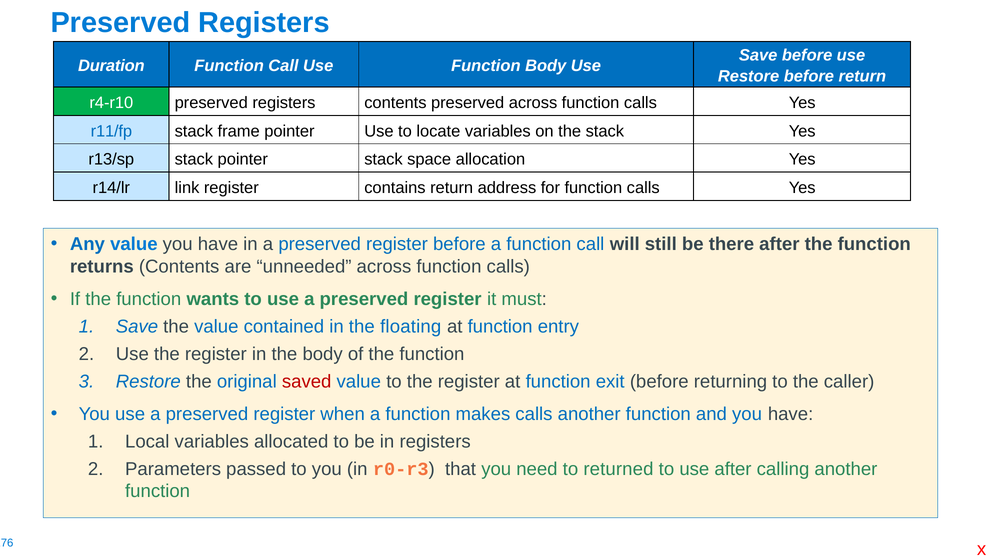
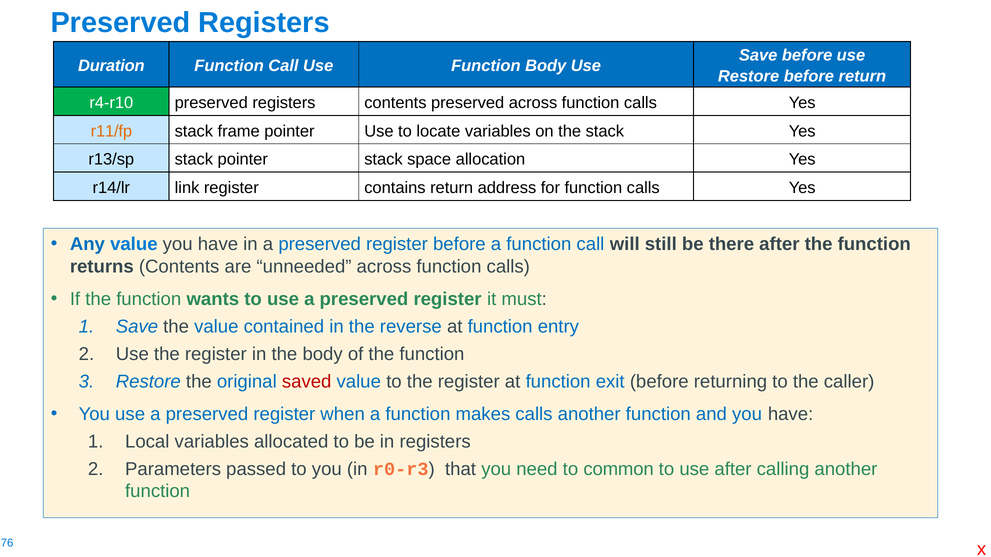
r11/fp colour: blue -> orange
floating: floating -> reverse
returned: returned -> common
